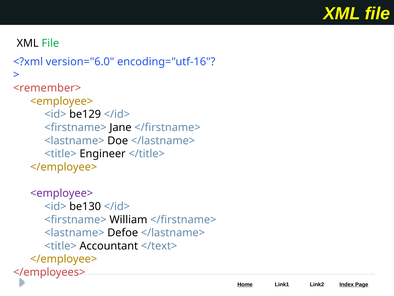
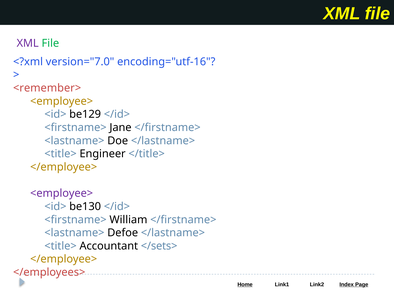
XML at (28, 43) colour: black -> purple
version="6.0: version="6.0 -> version="7.0
</text>: </text> -> </sets>
